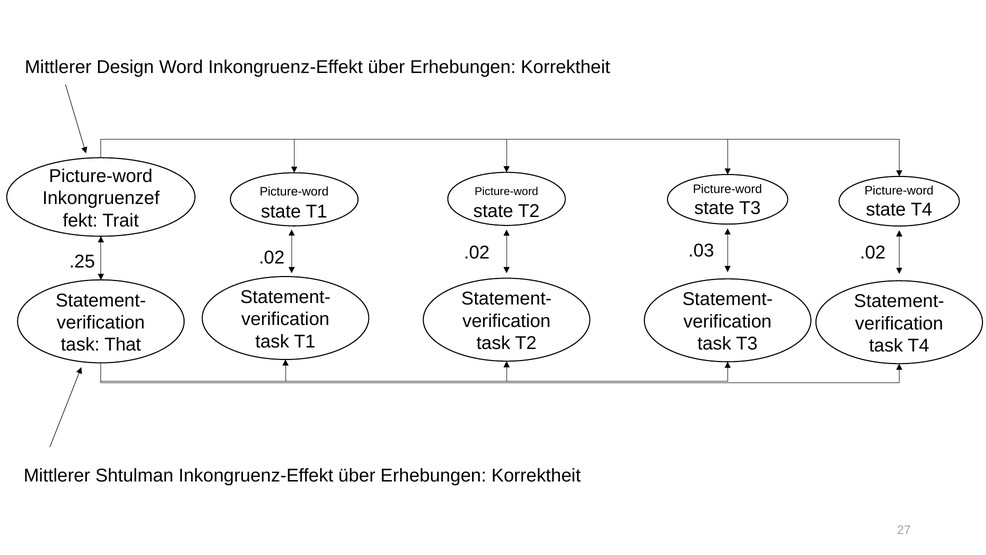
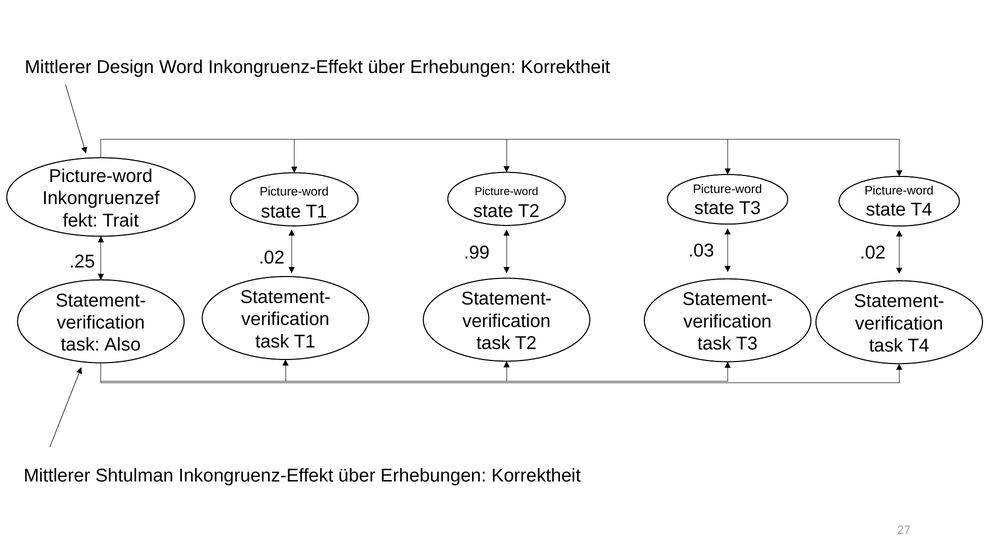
.02 .02: .02 -> .99
That: That -> Also
